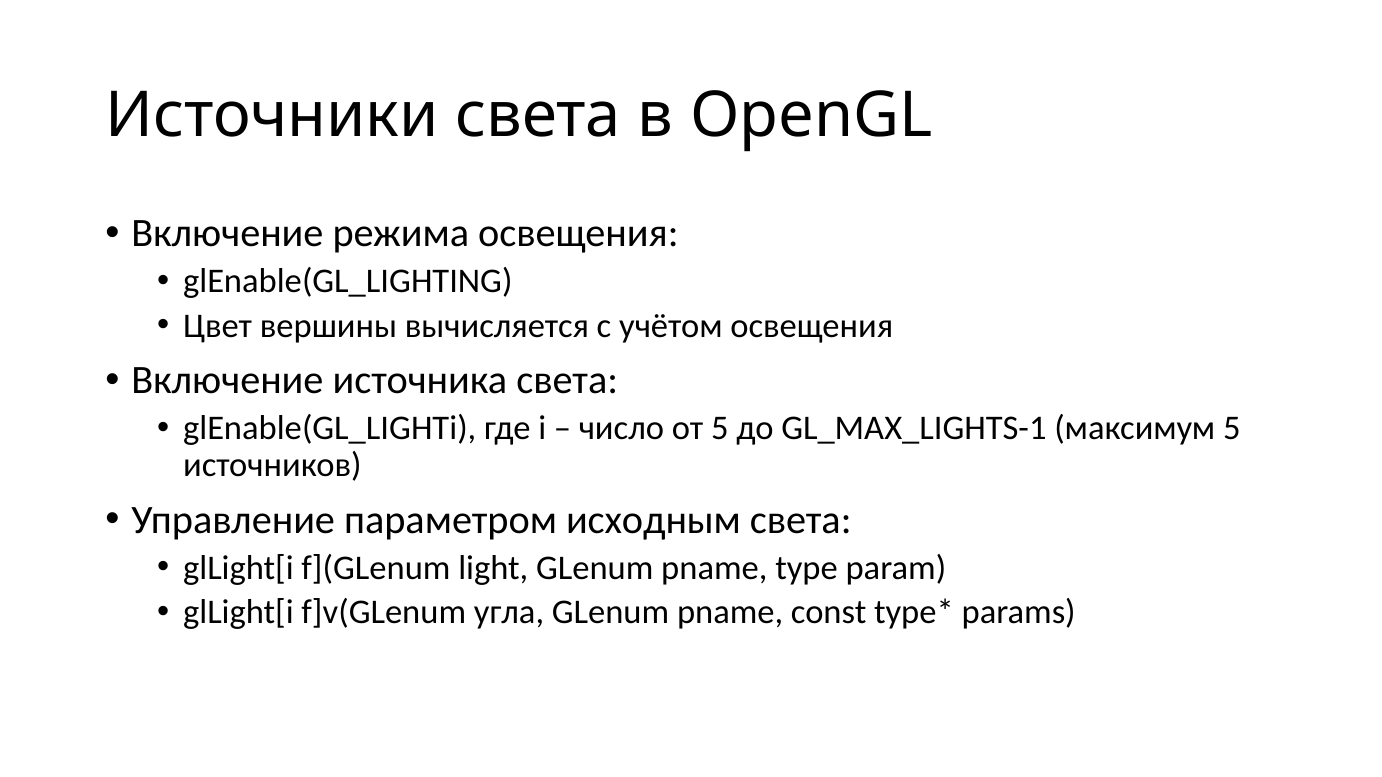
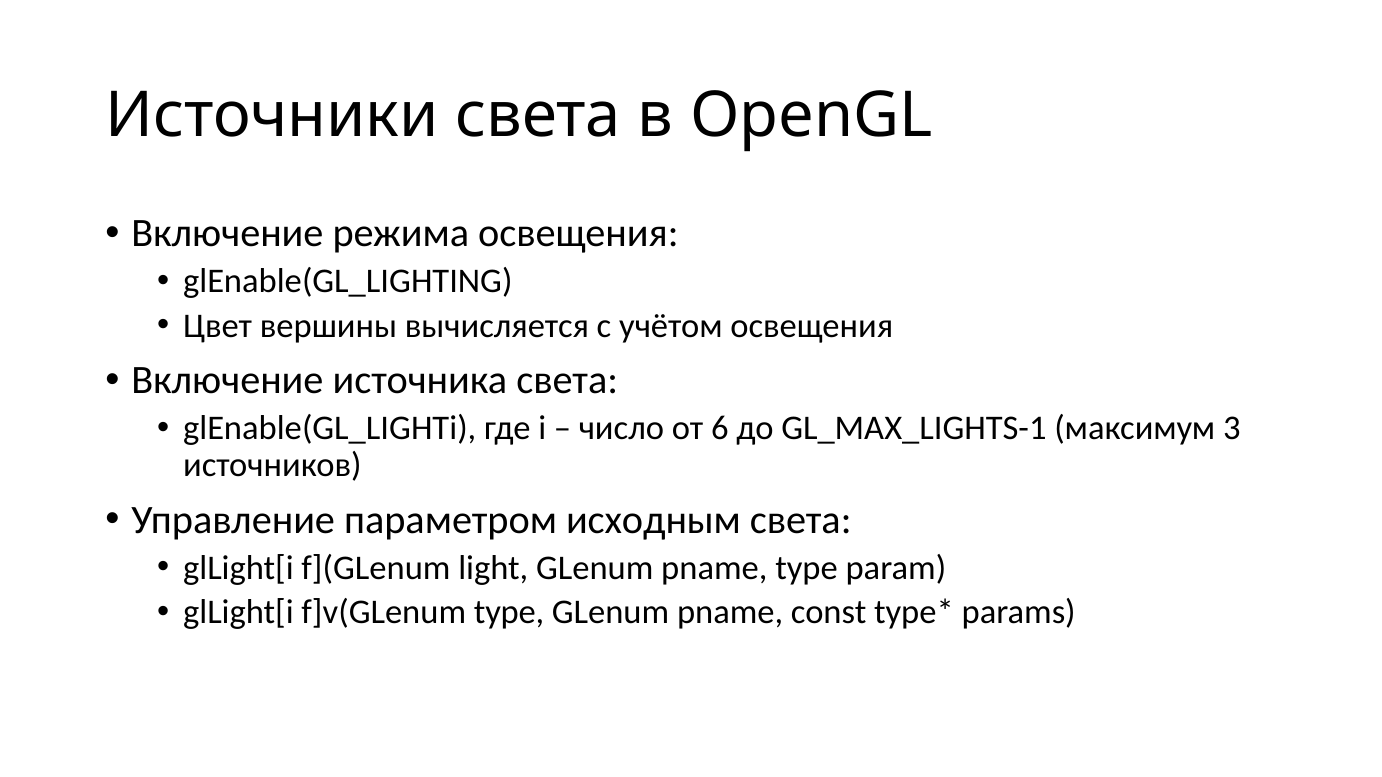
от 5: 5 -> 6
максимум 5: 5 -> 3
f]v(GLenum угла: угла -> type
